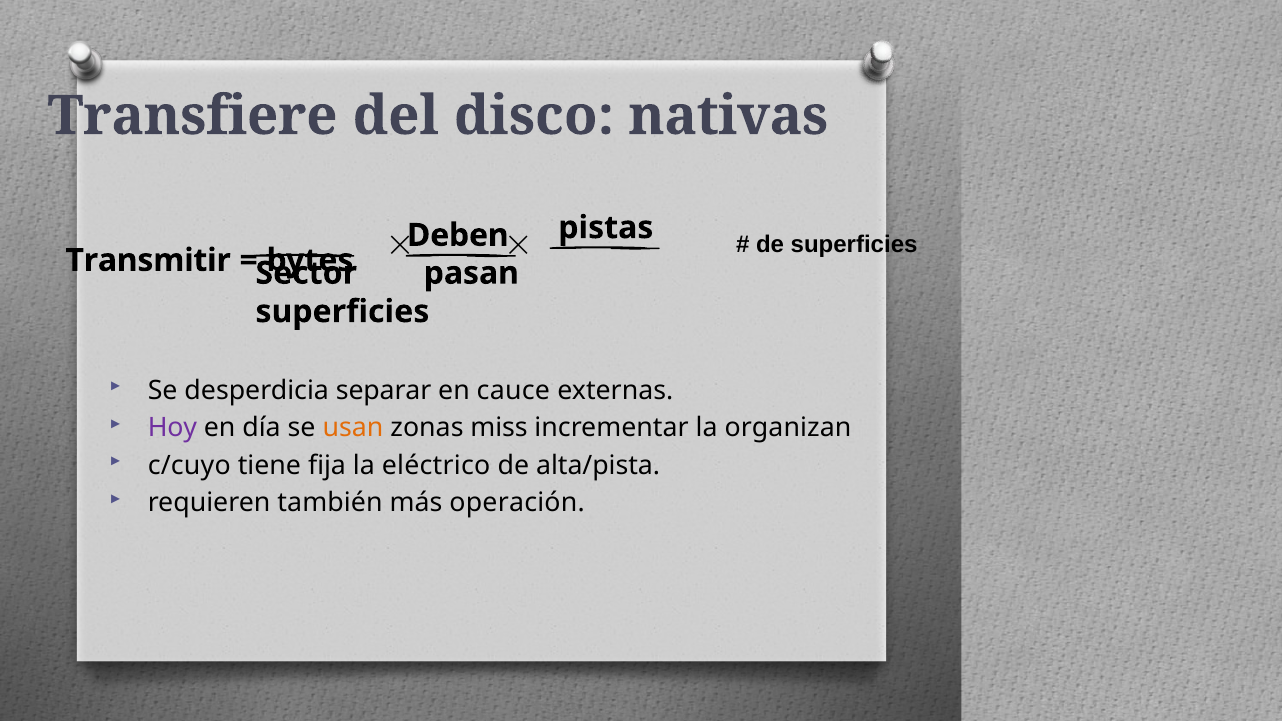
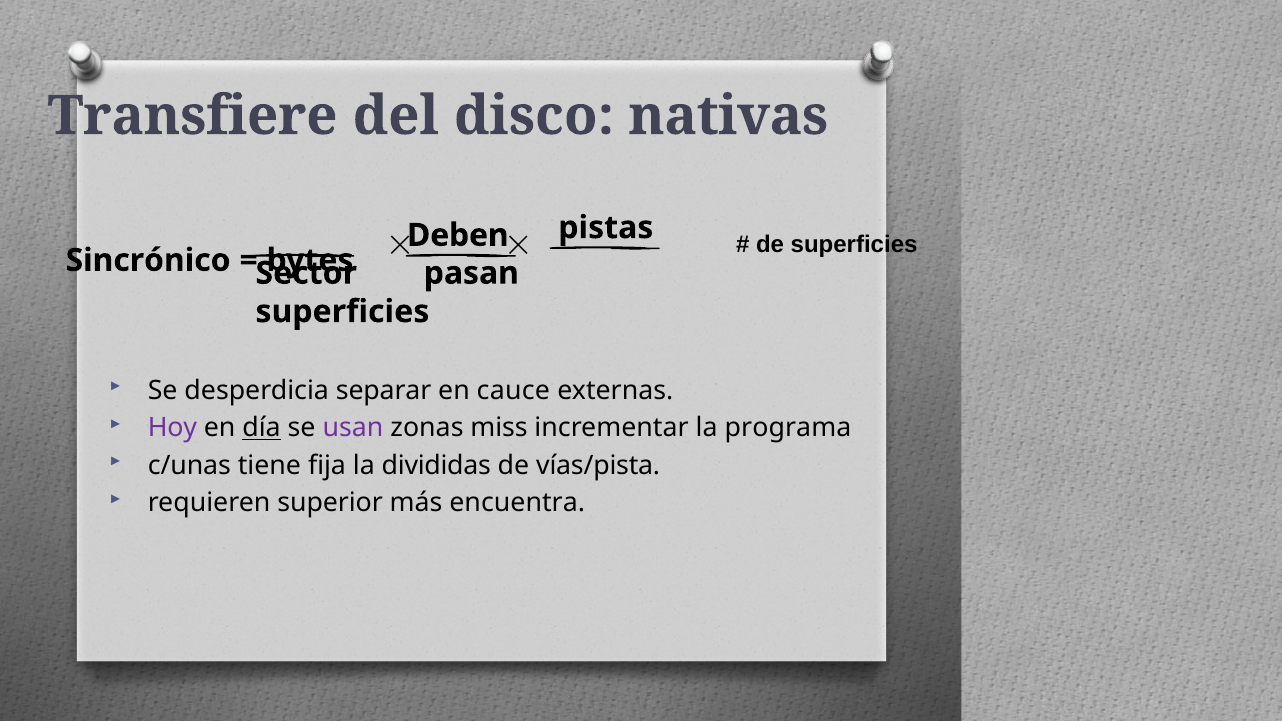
Transmitir: Transmitir -> Sincrónico
día underline: none -> present
usan colour: orange -> purple
organizan: organizan -> programa
c/cuyo: c/cuyo -> c/unas
eléctrico: eléctrico -> divididas
alta/pista: alta/pista -> vías/pista
también: también -> superior
operación: operación -> encuentra
